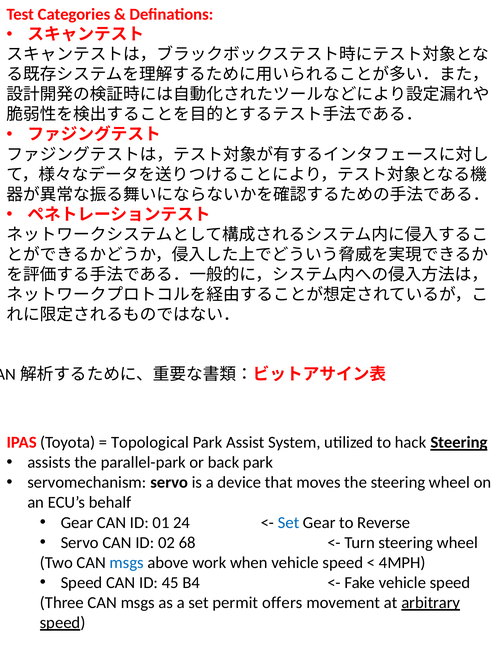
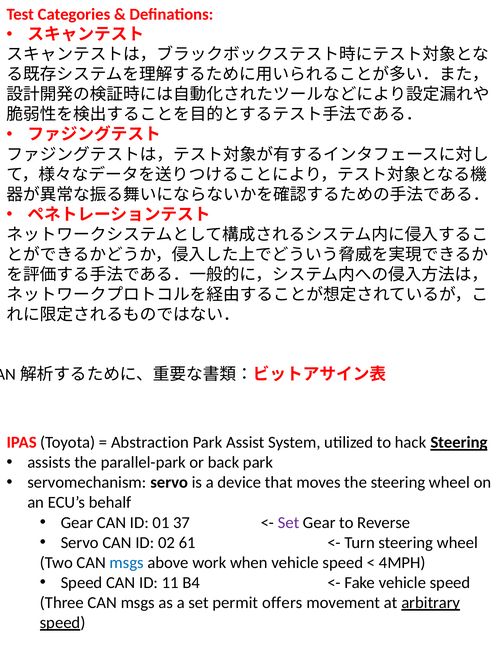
Topological: Topological -> Abstraction
24: 24 -> 37
Set at (289, 522) colour: blue -> purple
68: 68 -> 61
45: 45 -> 11
